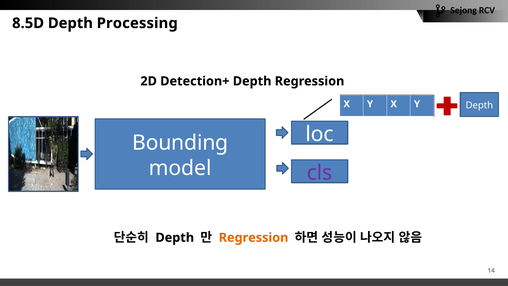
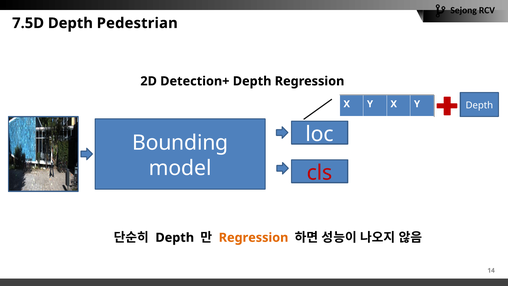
8.5D: 8.5D -> 7.5D
Processing: Processing -> Pedestrian
cls colour: purple -> red
